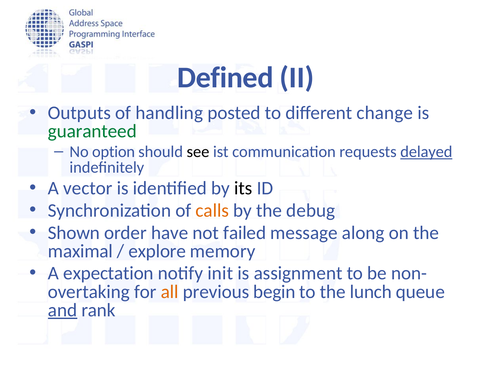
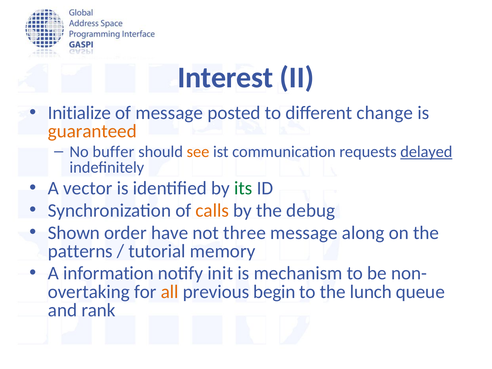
Defined: Defined -> Interest
Outputs: Outputs -> Initialize
of handling: handling -> message
guaranteed colour: green -> orange
option: option -> buffer
see colour: black -> orange
its colour: black -> green
failed: failed -> three
maximal: maximal -> patterns
explore: explore -> tutorial
expectation: expectation -> information
assignment: assignment -> mechanism
and underline: present -> none
